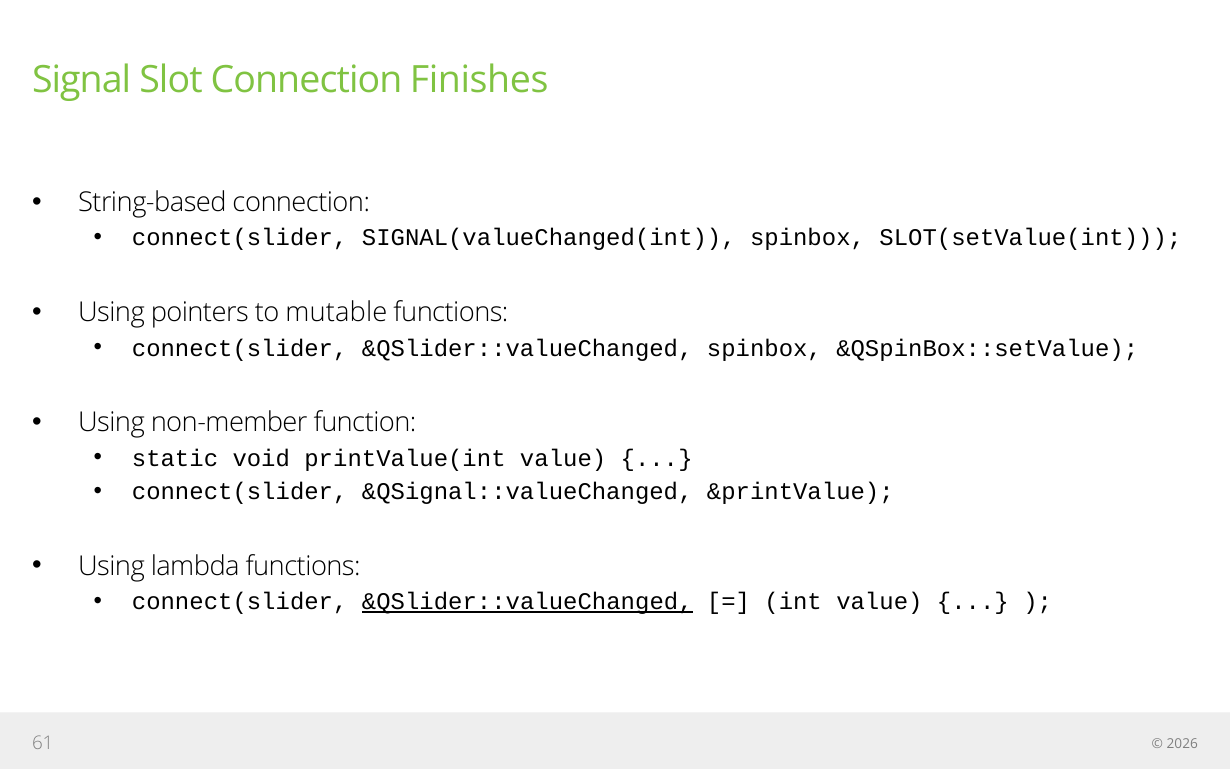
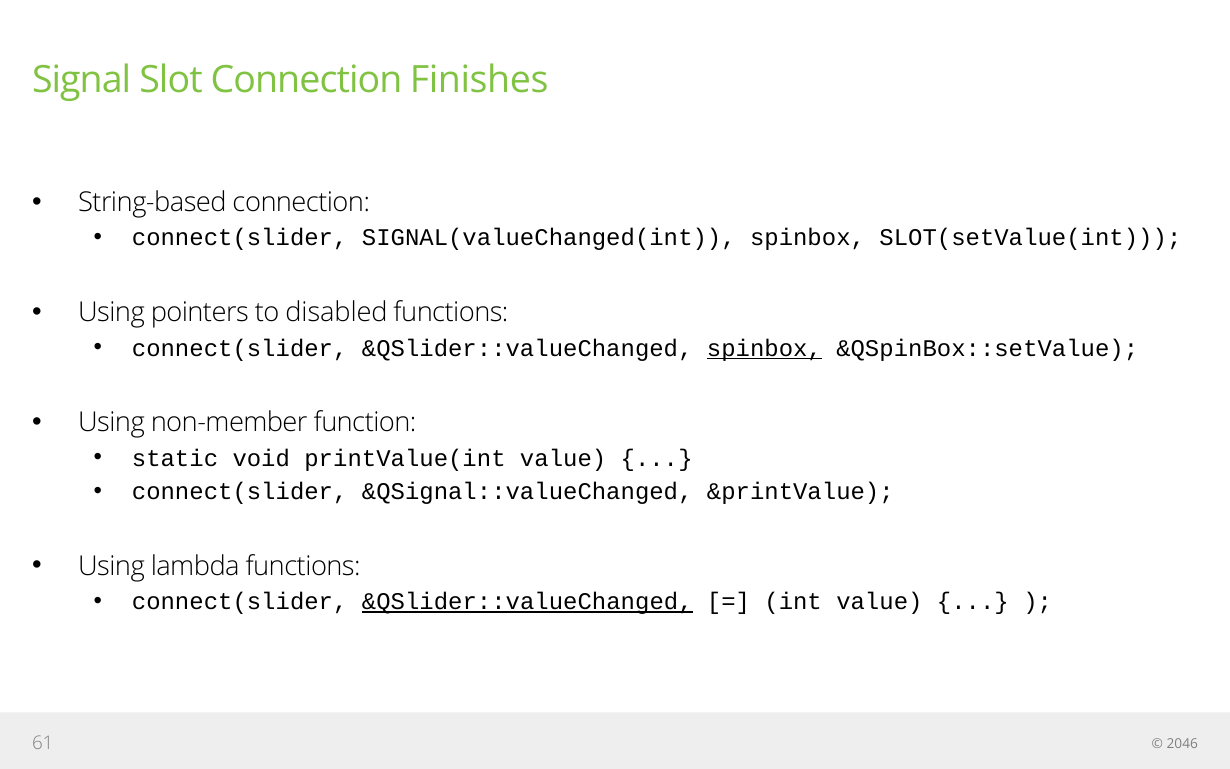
mutable: mutable -> disabled
spinbox at (764, 348) underline: none -> present
2026: 2026 -> 2046
